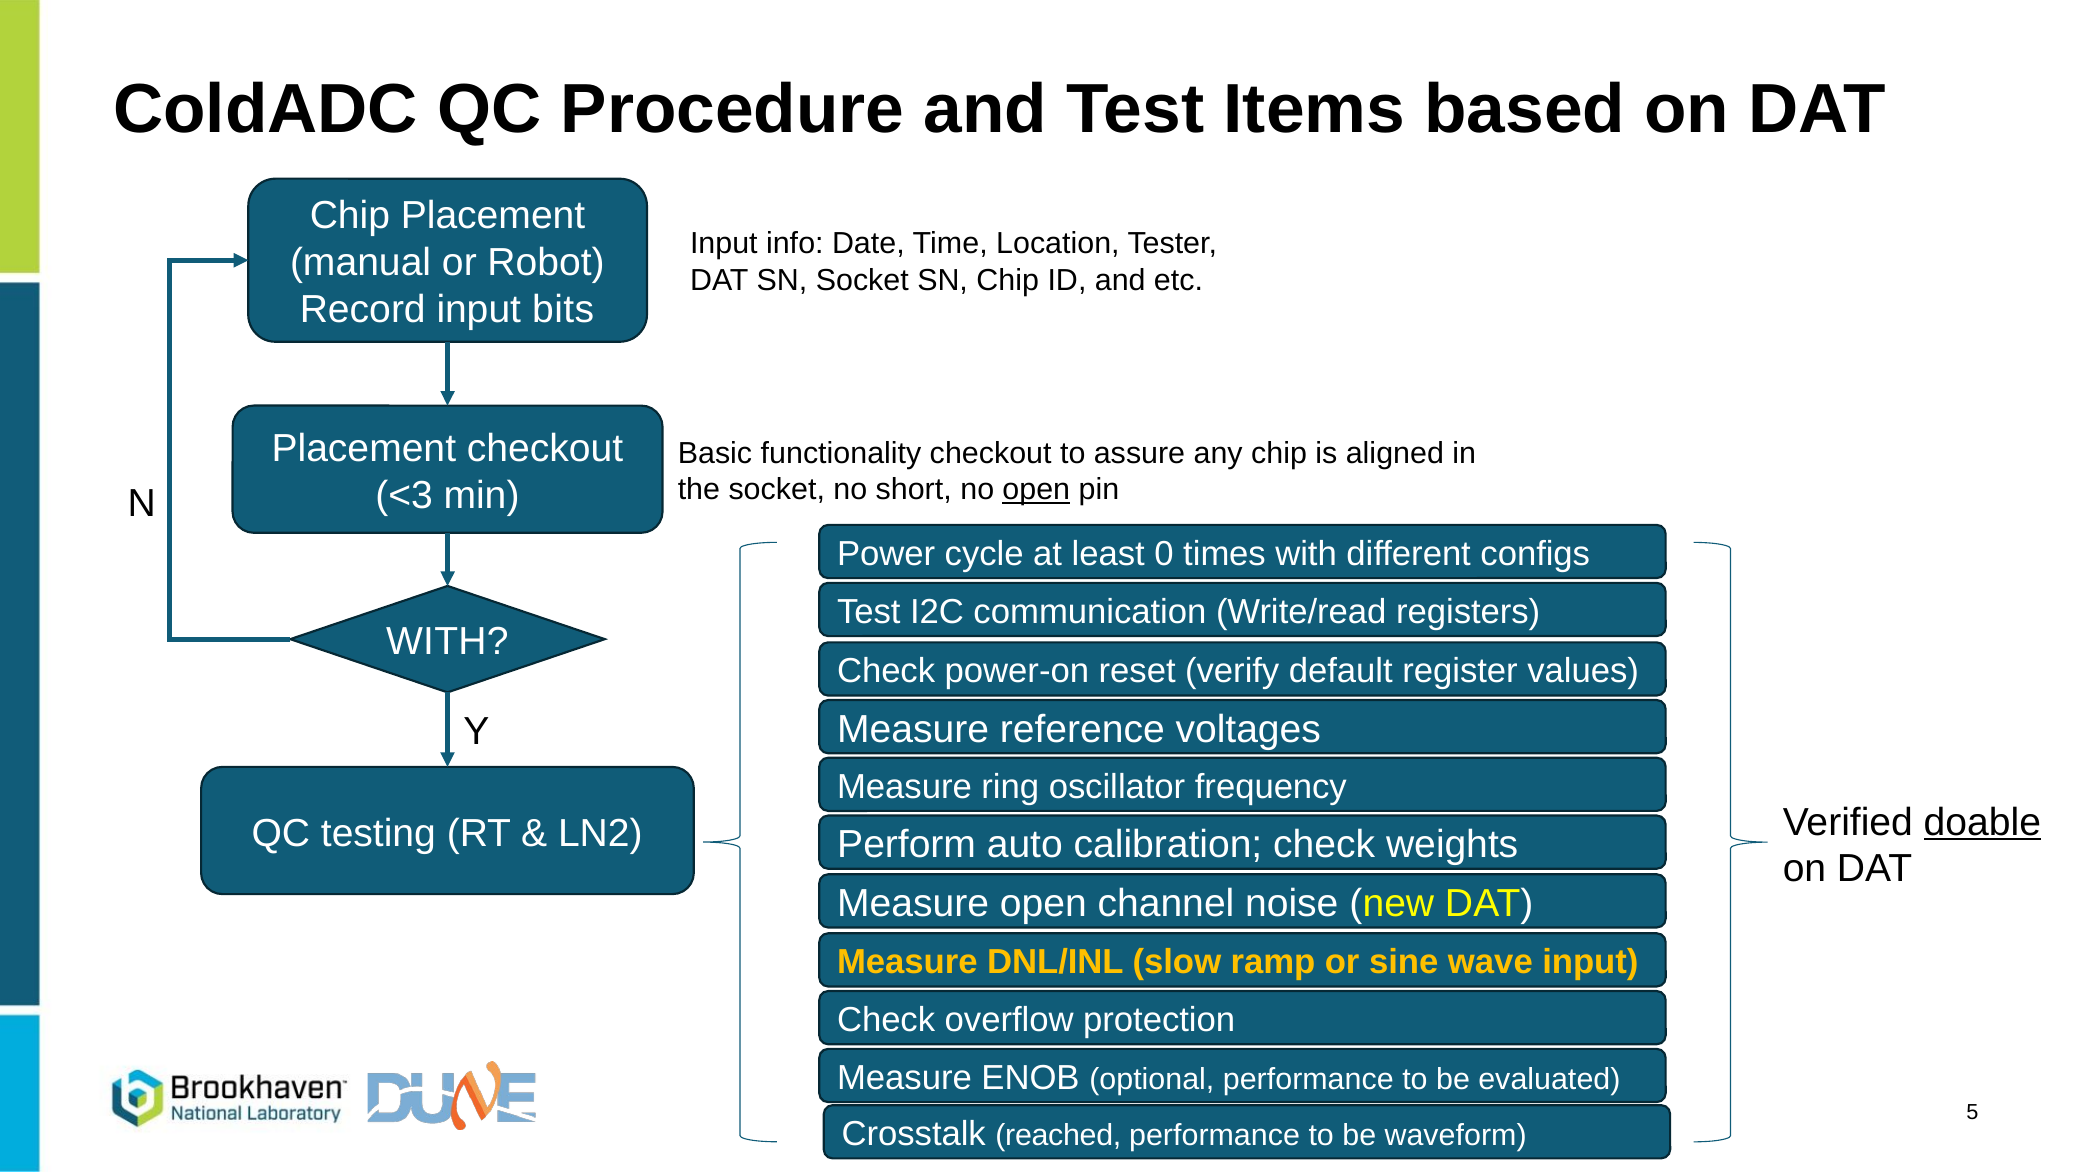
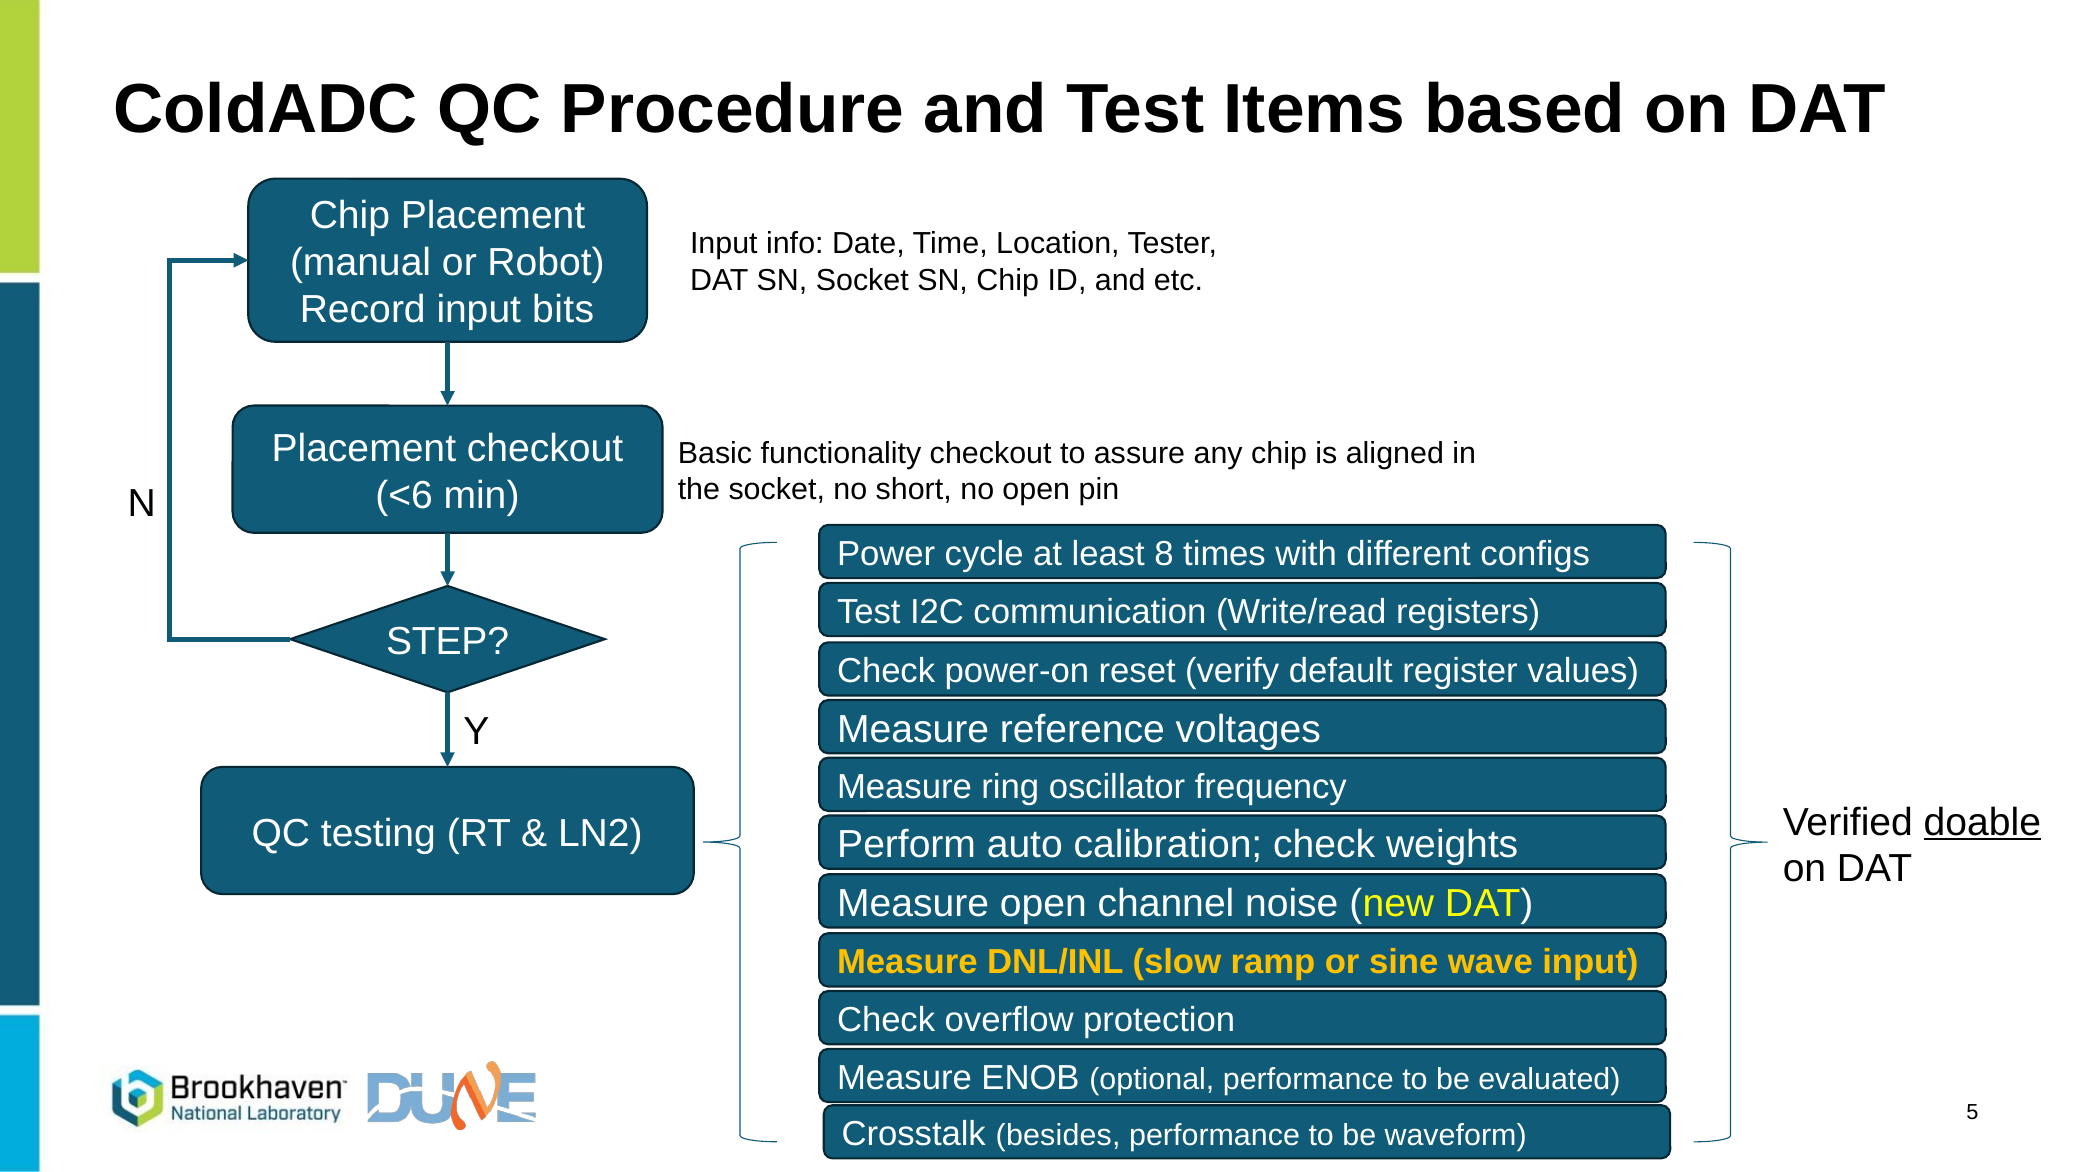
open at (1036, 490) underline: present -> none
<3: <3 -> <6
0: 0 -> 8
WITH at (447, 642): WITH -> STEP
reached: reached -> besides
